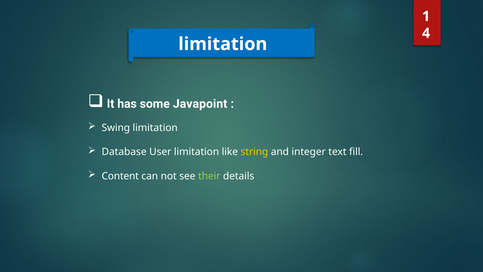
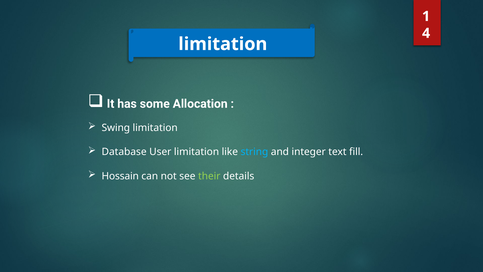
Javapoint: Javapoint -> Allocation
string colour: yellow -> light blue
Content: Content -> Hossain
